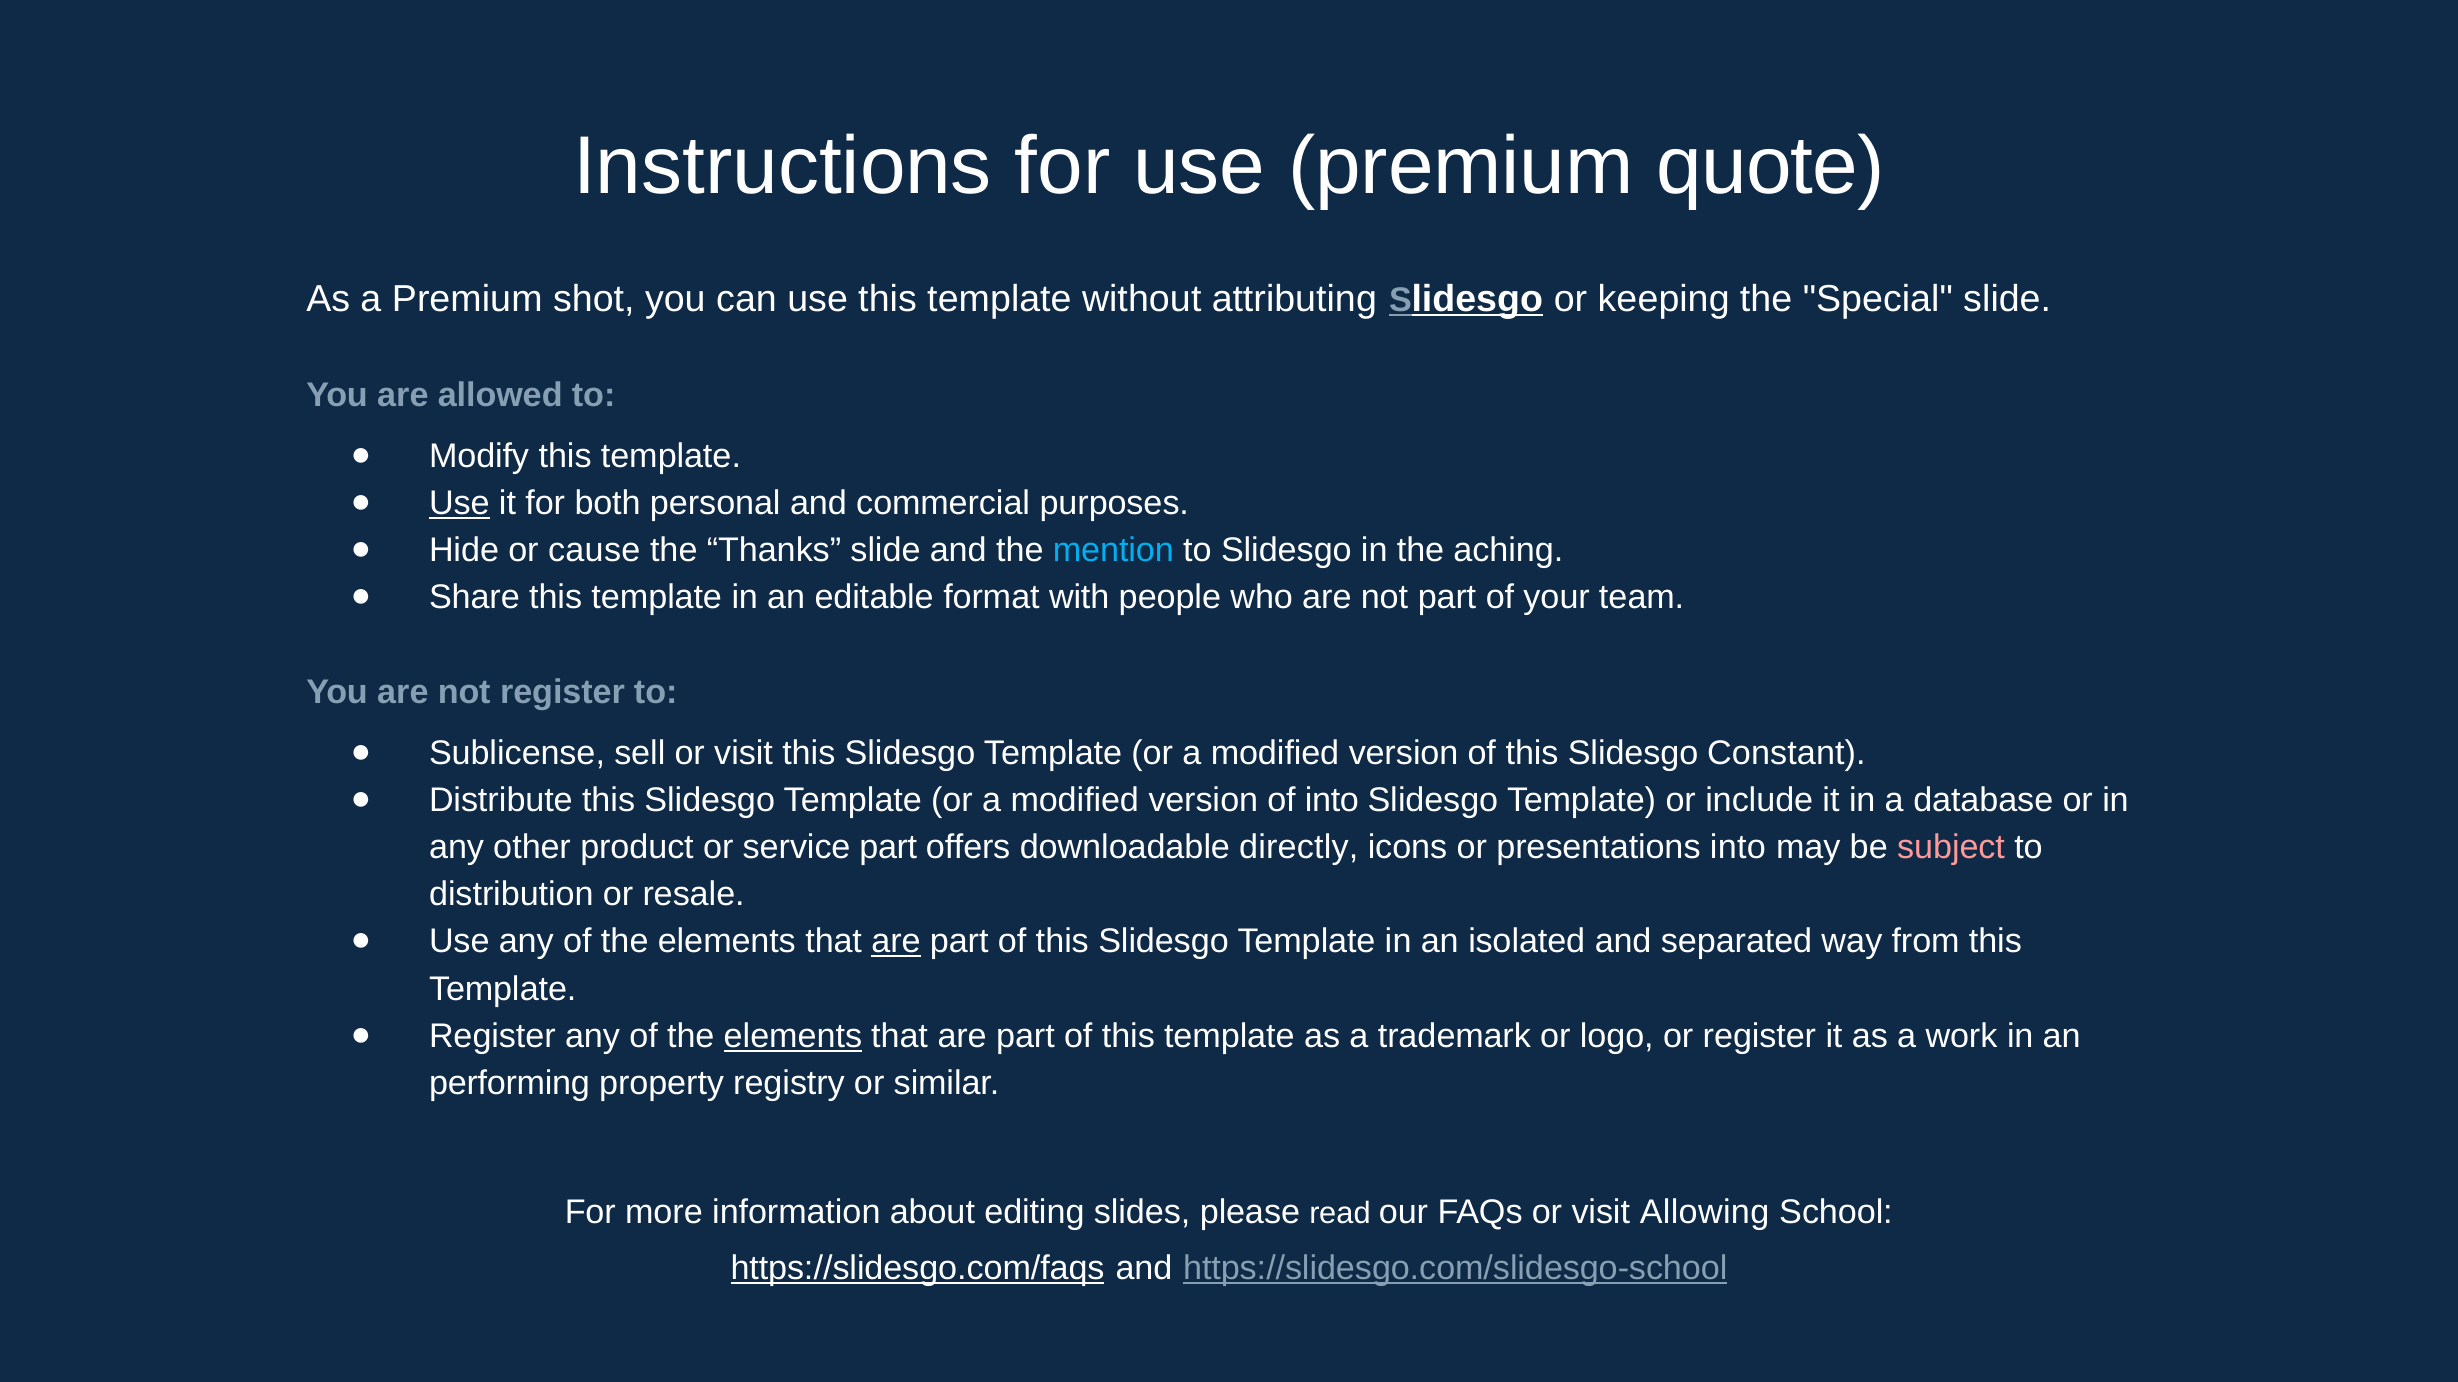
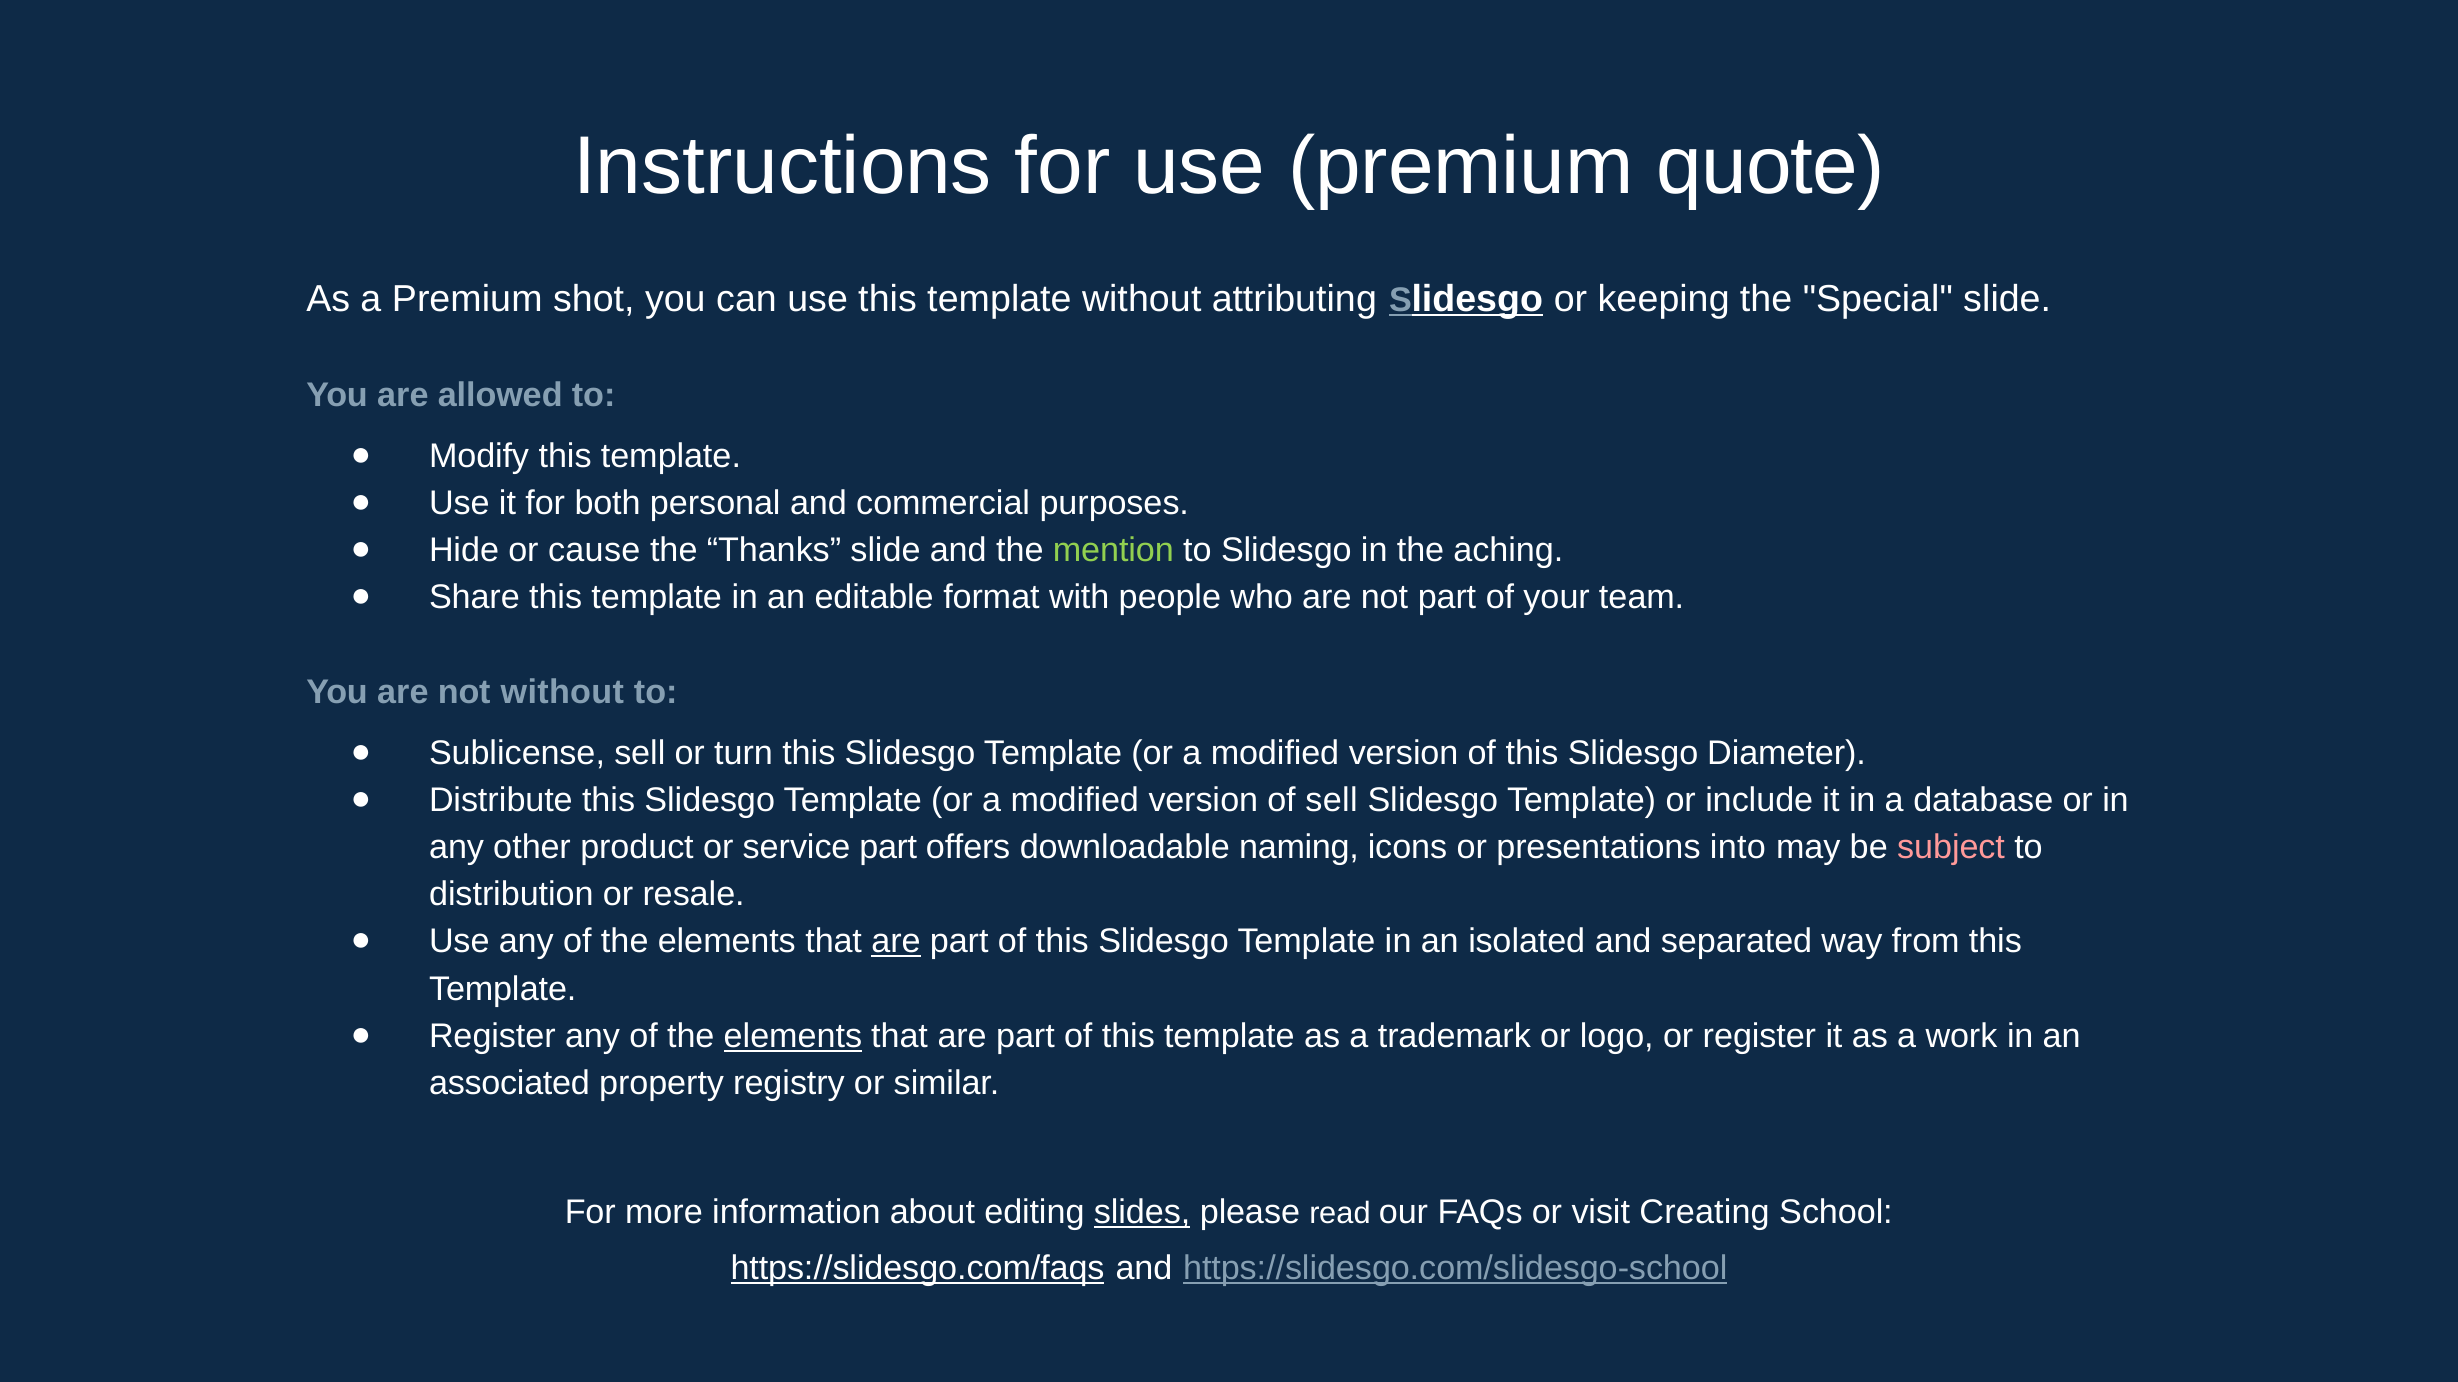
Use at (459, 504) underline: present -> none
mention colour: light blue -> light green
not register: register -> without
sell or visit: visit -> turn
Constant: Constant -> Diameter
of into: into -> sell
directly: directly -> naming
performing: performing -> associated
slides underline: none -> present
Allowing: Allowing -> Creating
